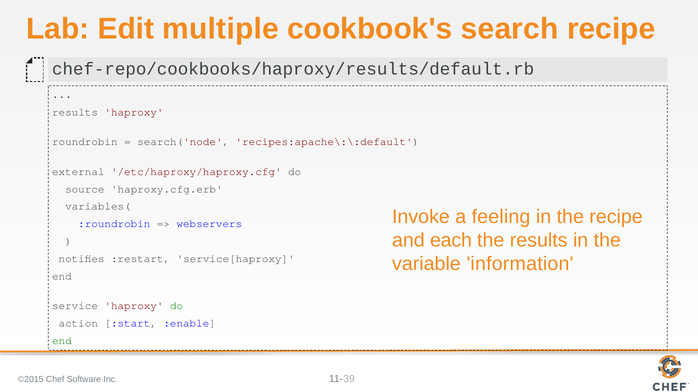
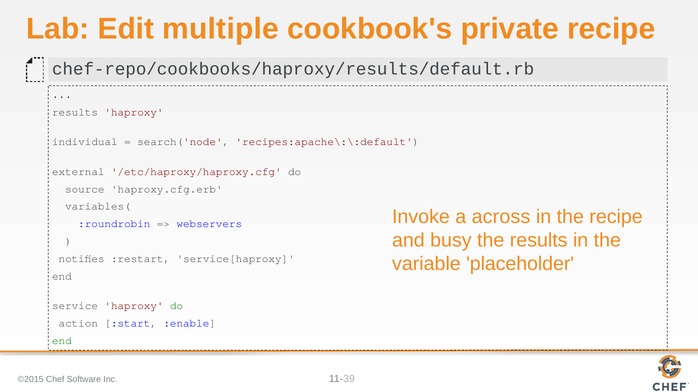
search: search -> private
roundrobin: roundrobin -> individual
feeling: feeling -> across
each: each -> busy
information: information -> placeholder
